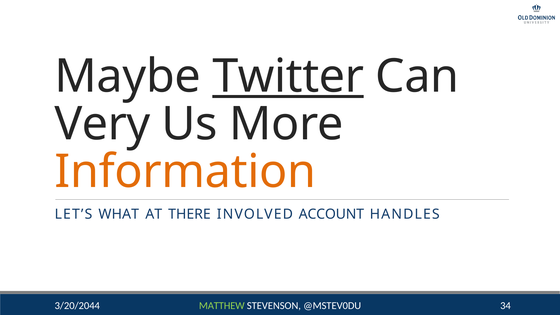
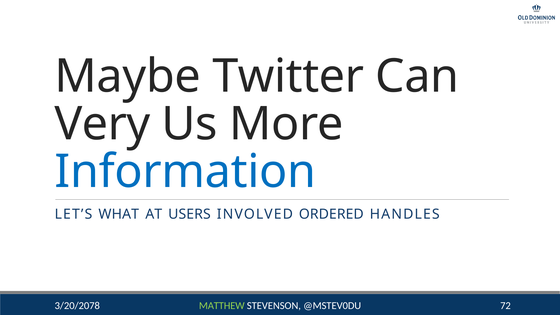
Twitter underline: present -> none
Information colour: orange -> blue
THERE: THERE -> USERS
ACCOUNT: ACCOUNT -> ORDERED
34: 34 -> 72
3/20/2044: 3/20/2044 -> 3/20/2078
